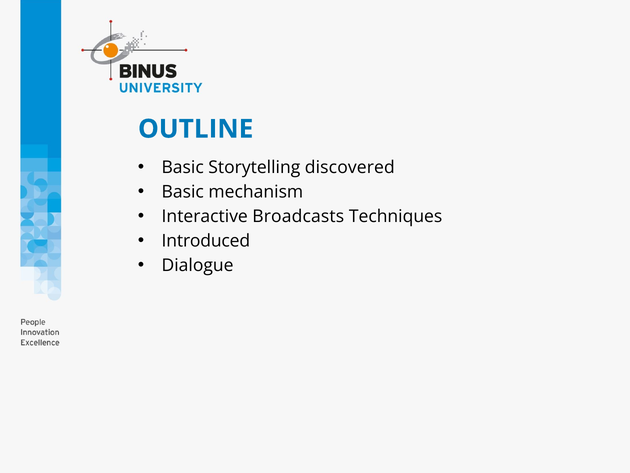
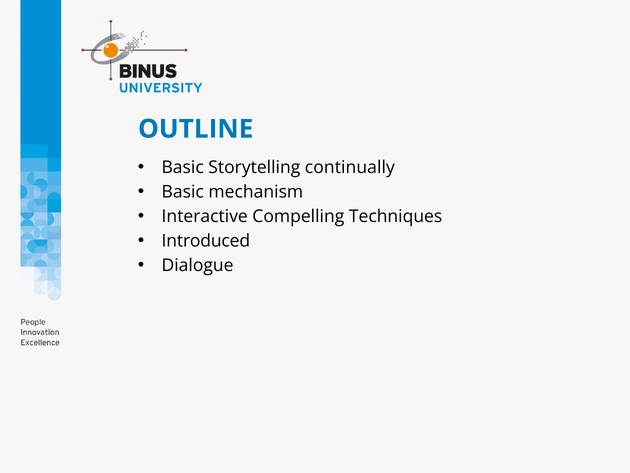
discovered: discovered -> continually
Broadcasts: Broadcasts -> Compelling
